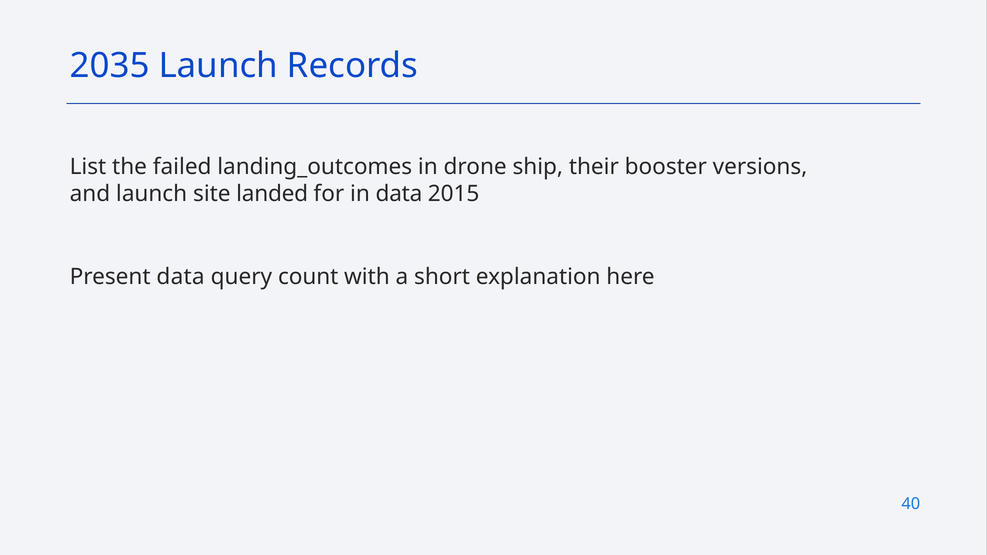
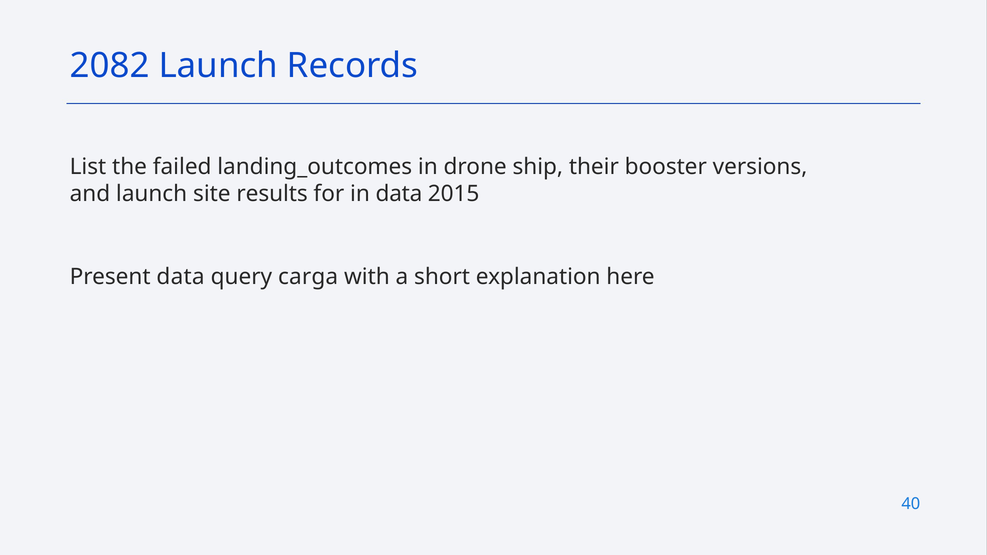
2035: 2035 -> 2082
landed: landed -> results
count: count -> carga
